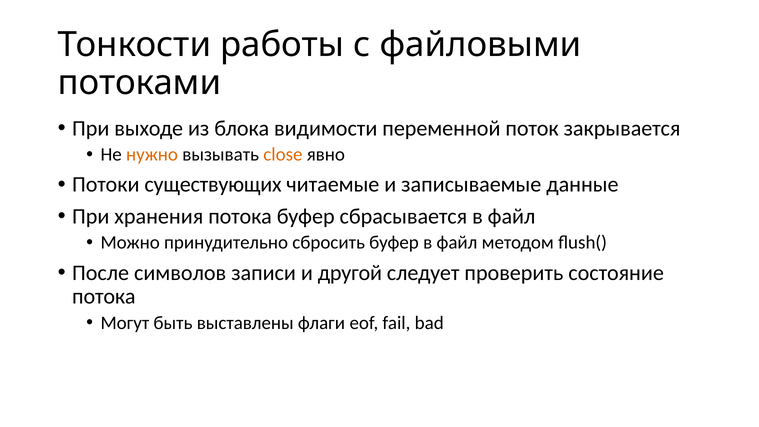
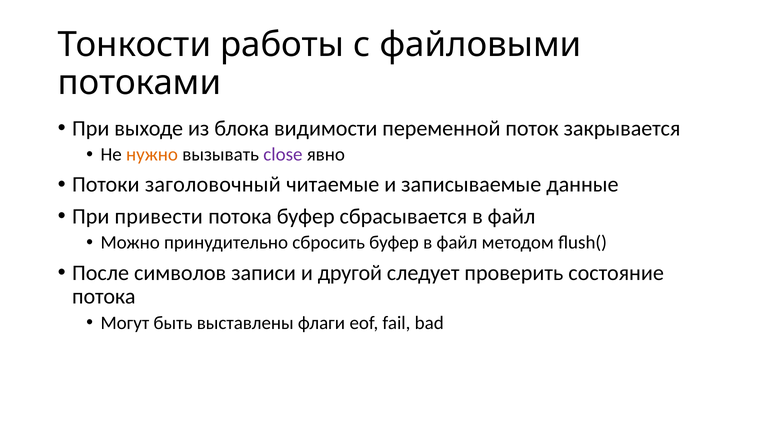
close colour: orange -> purple
существующих: существующих -> заголовочный
хранения: хранения -> привести
